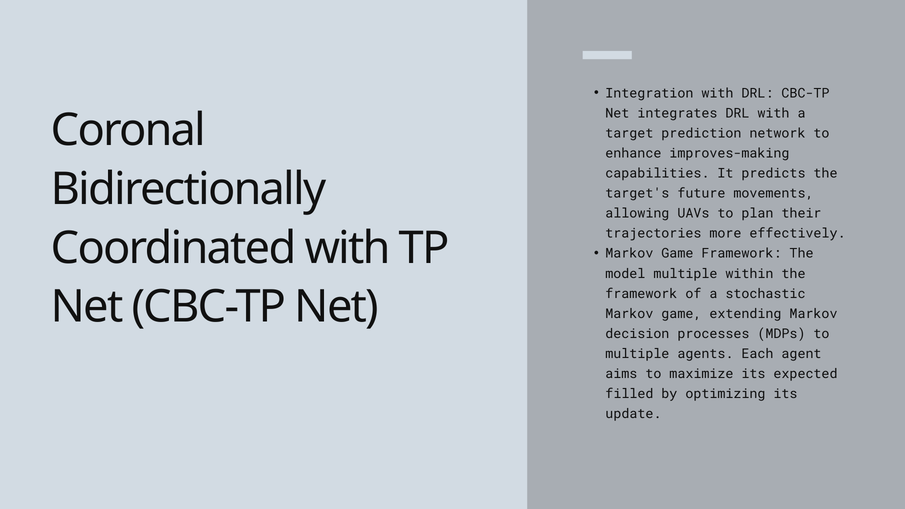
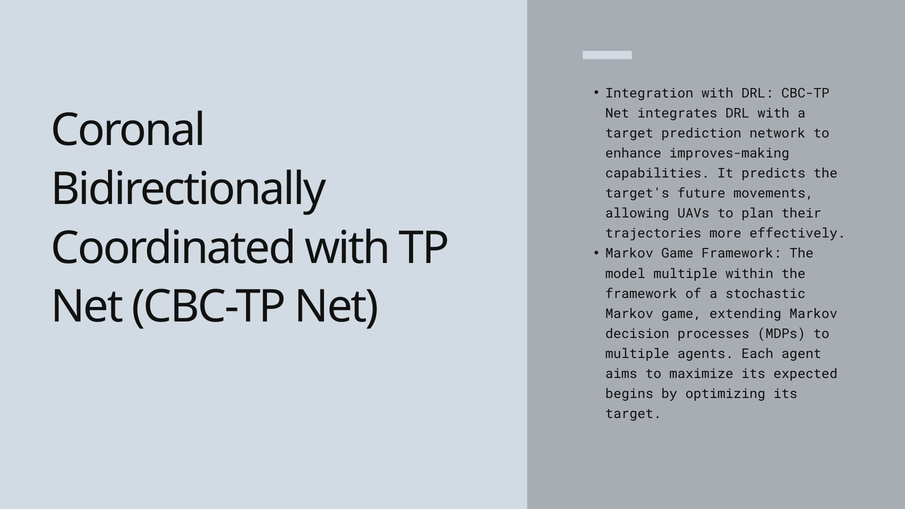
filled: filled -> begins
update at (633, 414): update -> target
